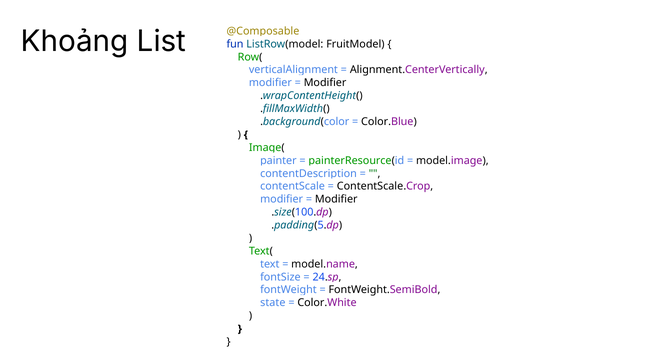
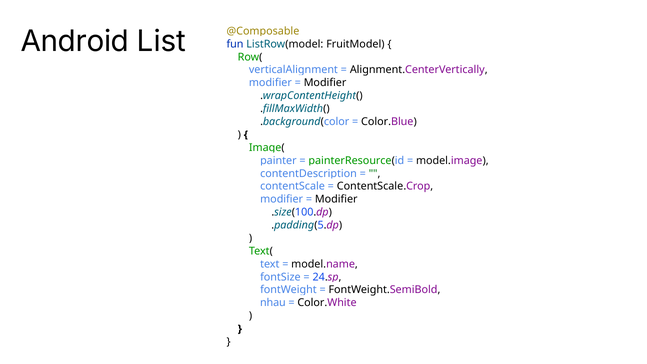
Khoảng: Khoảng -> Android
state: state -> nhau
